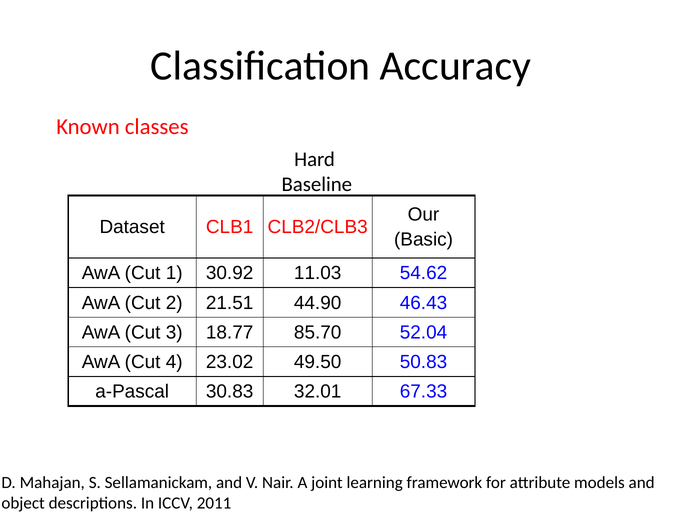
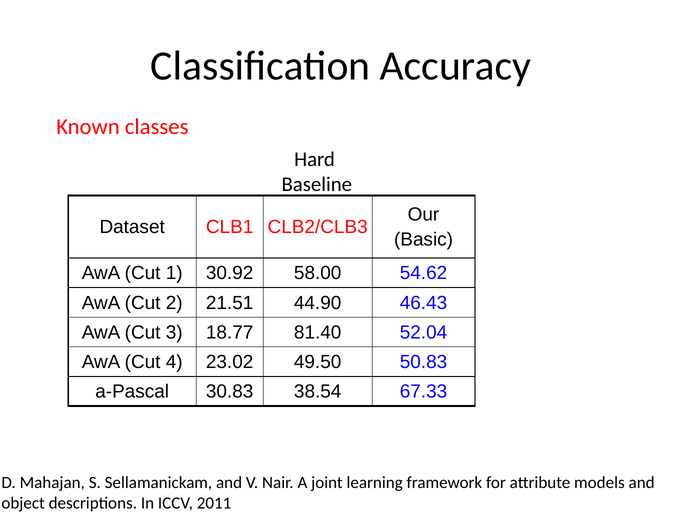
11.03: 11.03 -> 58.00
85.70: 85.70 -> 81.40
32.01: 32.01 -> 38.54
